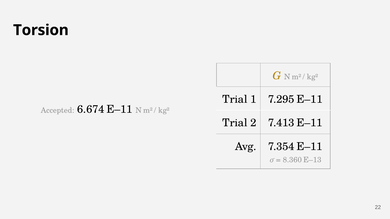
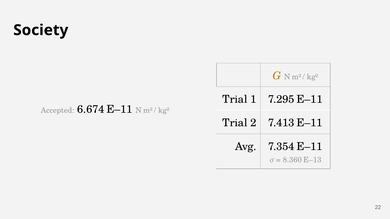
Torsion: Torsion -> Society
